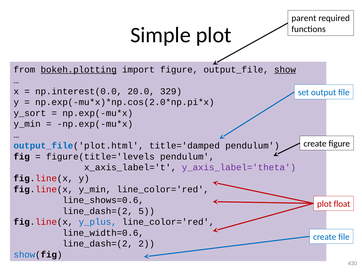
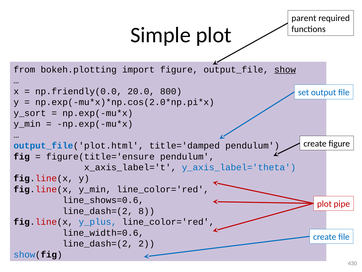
bokeh.plotting underline: present -> none
np.interest(0.0: np.interest(0.0 -> np.friendly(0.0
329: 329 -> 800
figure(title='levels: figure(title='levels -> figure(title='ensure
y_axis_label='theta colour: purple -> blue
float: float -> pipe
5: 5 -> 8
